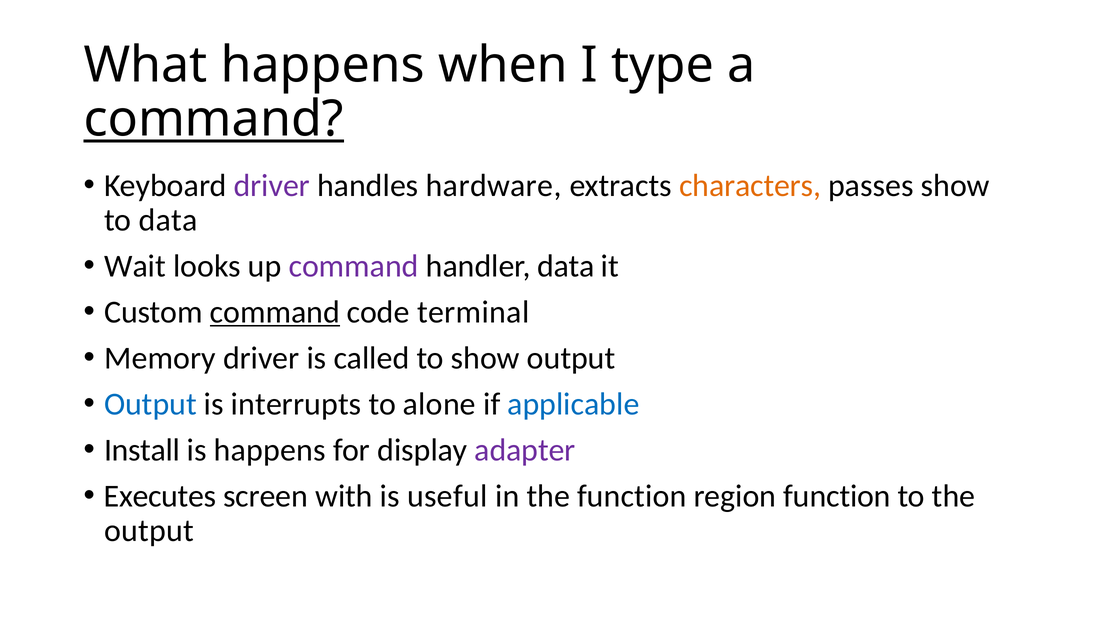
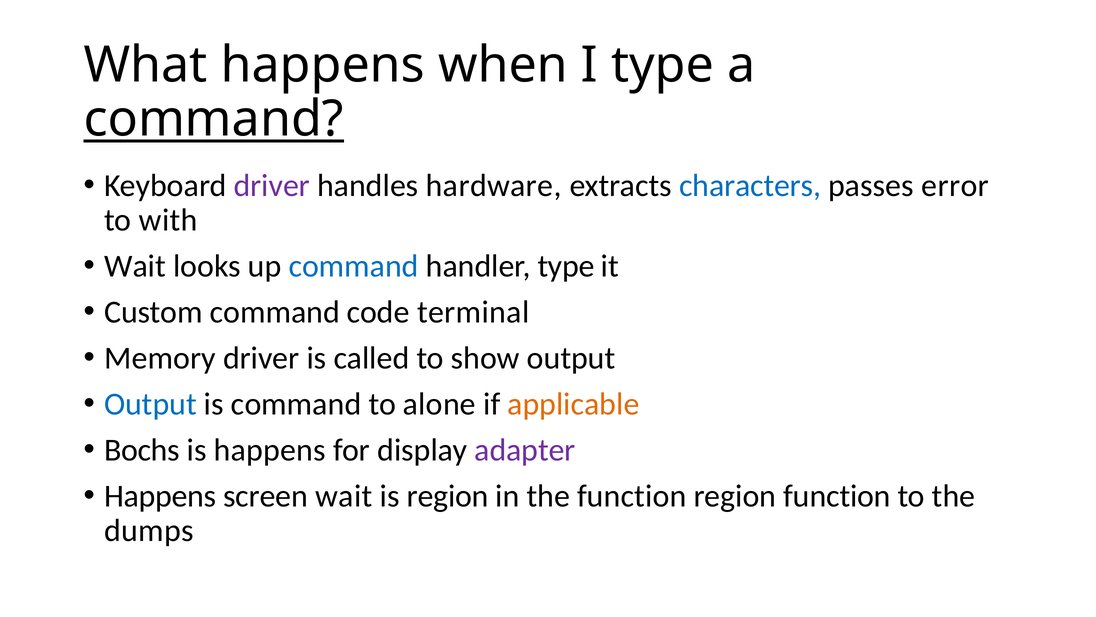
characters colour: orange -> blue
passes show: show -> error
to data: data -> with
command at (354, 266) colour: purple -> blue
handler data: data -> type
command at (275, 312) underline: present -> none
is interrupts: interrupts -> command
applicable colour: blue -> orange
Install: Install -> Bochs
Executes at (160, 496): Executes -> Happens
screen with: with -> wait
is useful: useful -> region
output at (149, 530): output -> dumps
